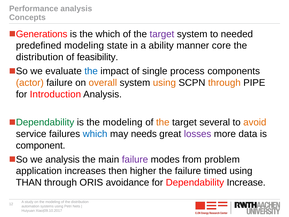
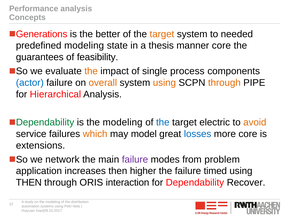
the which: which -> better
target at (162, 34) colour: purple -> orange
ability: ability -> thesis
distribution at (40, 57): distribution -> guarantees
the at (91, 71) colour: blue -> orange
actor colour: orange -> blue
Introduction: Introduction -> Hierarchical
the at (163, 122) colour: orange -> blue
several: several -> electric
which at (95, 134) colour: blue -> orange
needs: needs -> model
losses colour: purple -> blue
more data: data -> core
component: component -> extensions
we analysis: analysis -> network
THAN at (29, 182): THAN -> THEN
avoidance: avoidance -> interaction
Increase: Increase -> Recover
